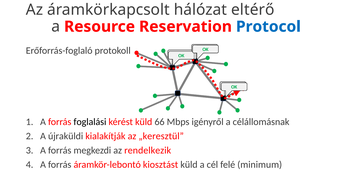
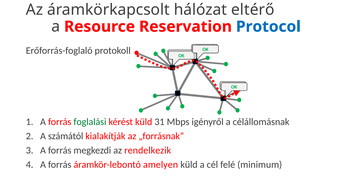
foglalási colour: black -> green
66: 66 -> 31
újraküldi: újraküldi -> számától
„keresztül: „keresztül -> „forrásnak
kiosztást: kiosztást -> amelyen
